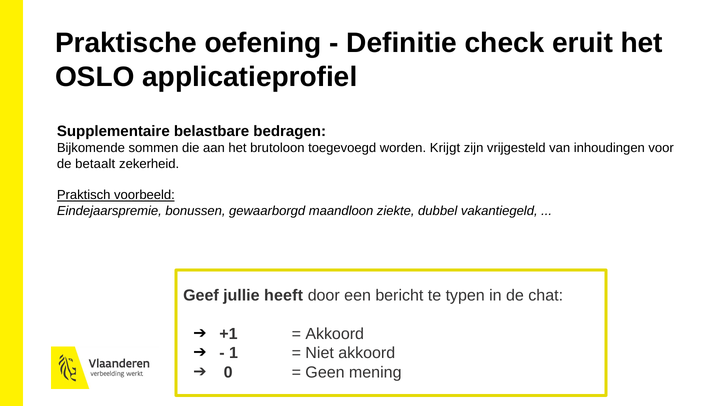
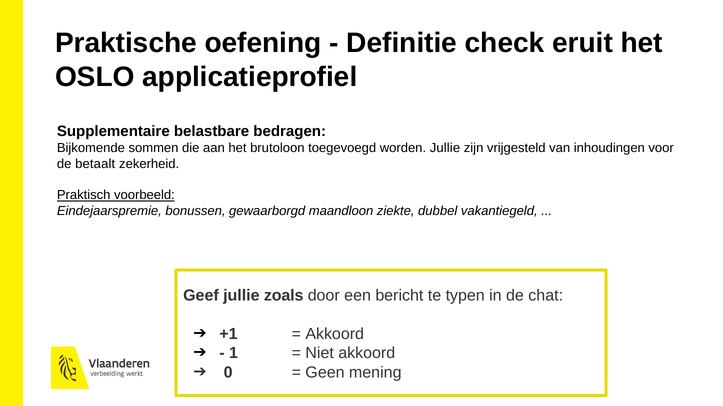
worden Krijgt: Krijgt -> Jullie
heeft: heeft -> zoals
